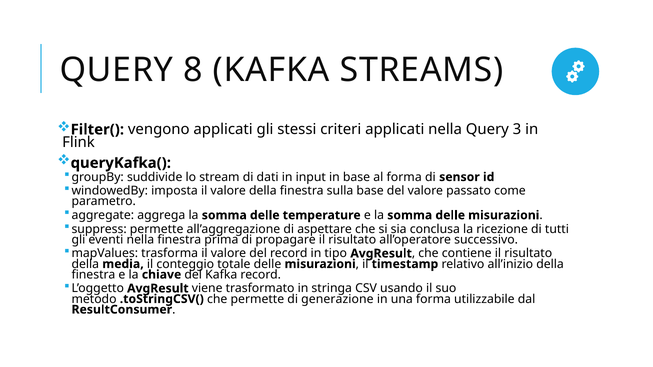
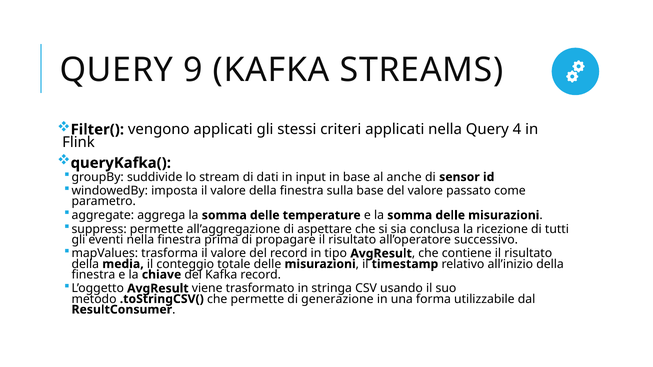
8: 8 -> 9
3: 3 -> 4
al forma: forma -> anche
